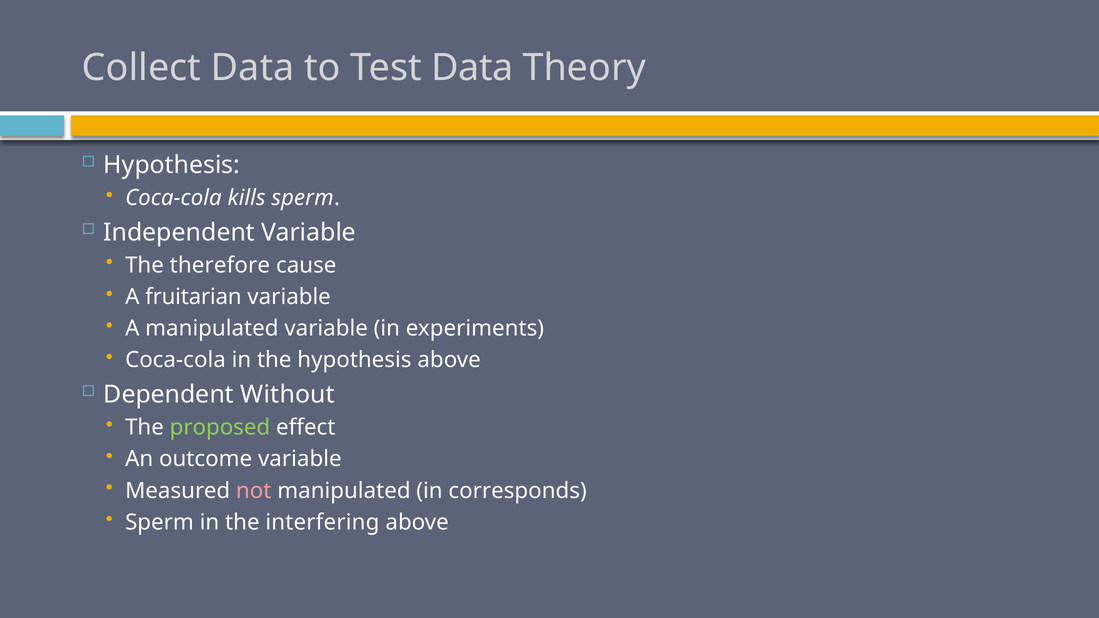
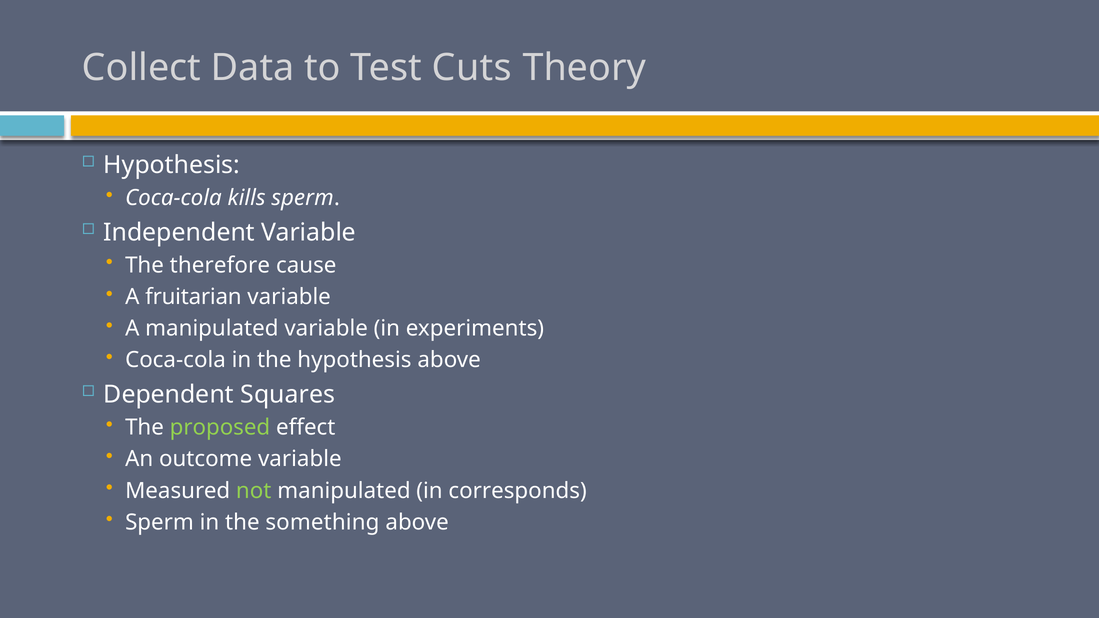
Test Data: Data -> Cuts
Without: Without -> Squares
not colour: pink -> light green
interfering: interfering -> something
